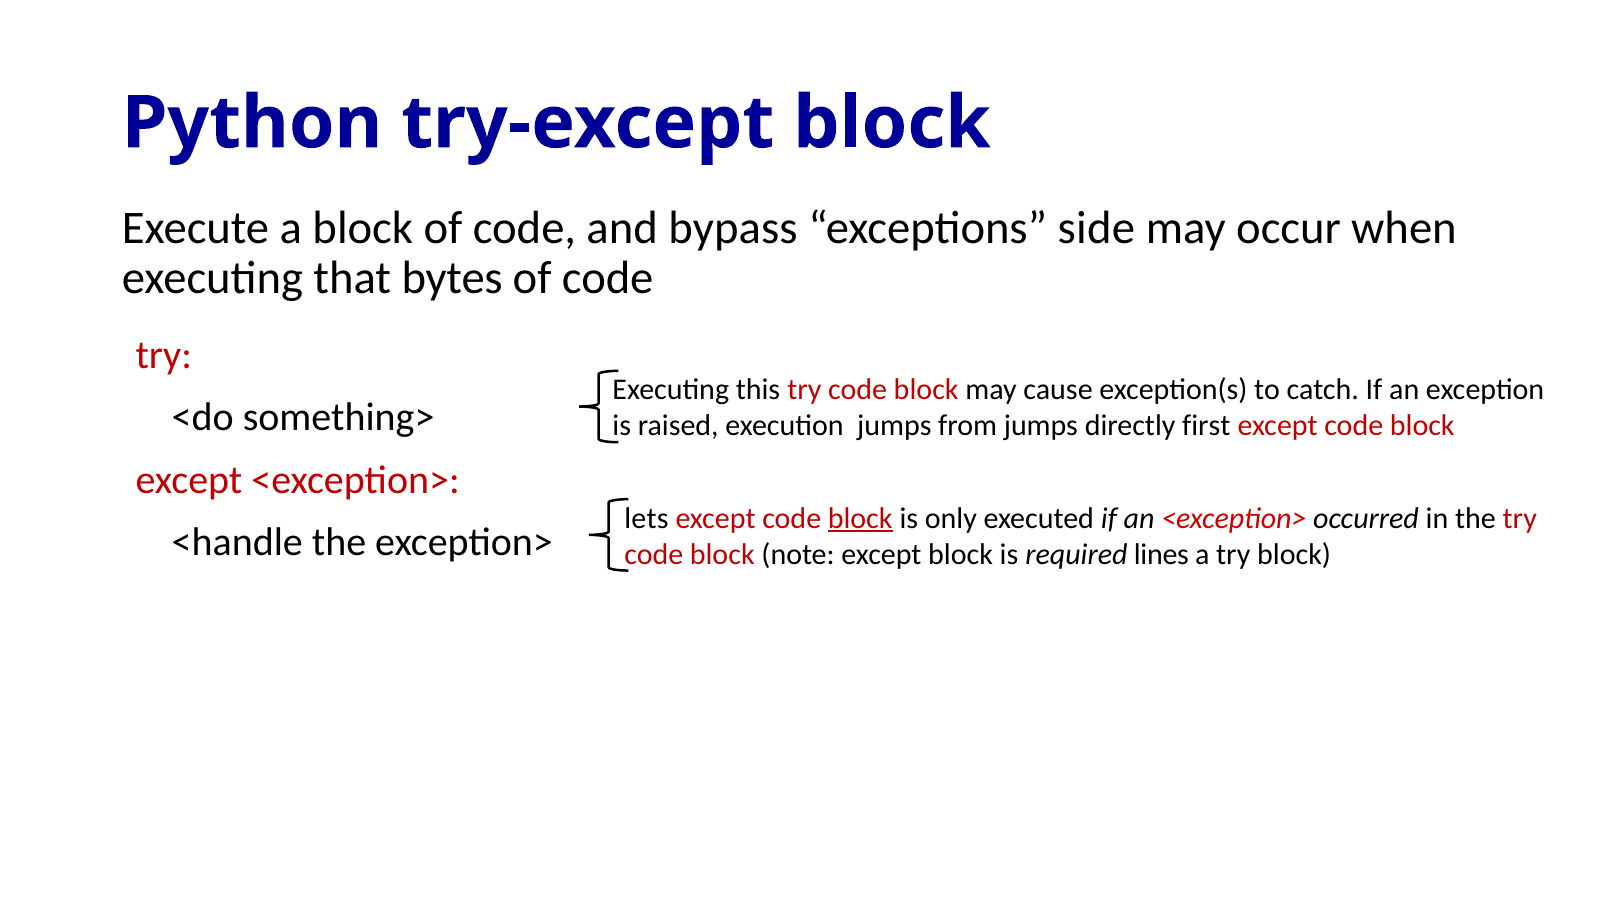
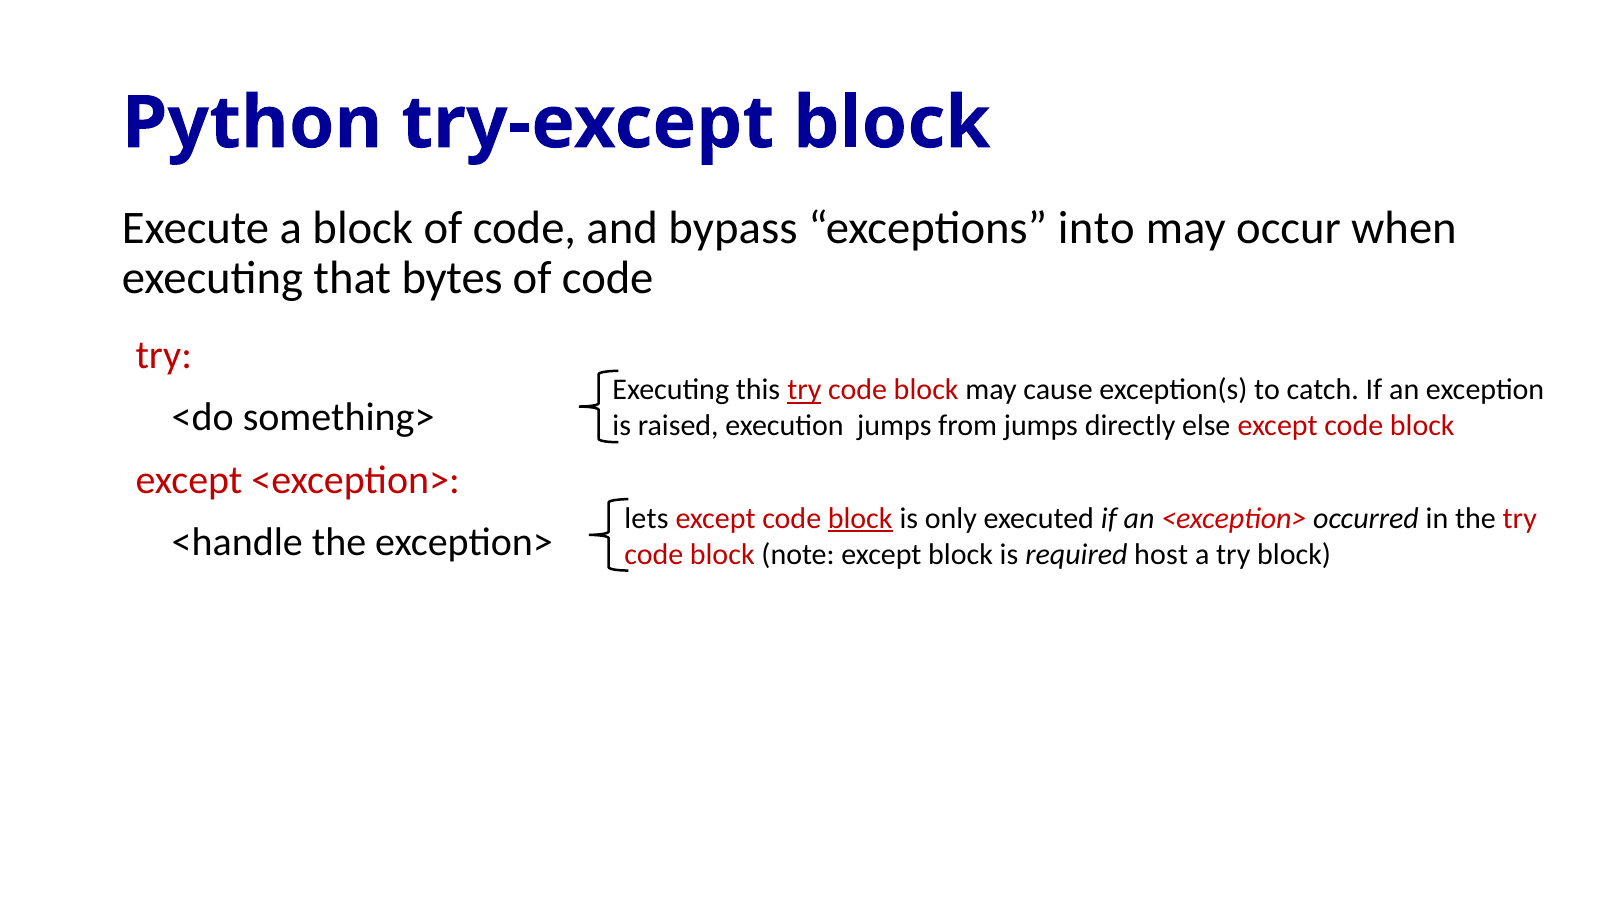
side: side -> into
try at (804, 390) underline: none -> present
first: first -> else
lines: lines -> host
